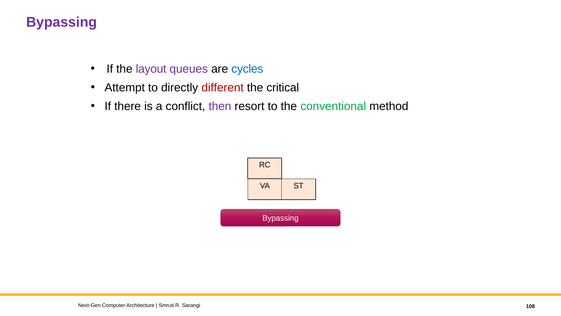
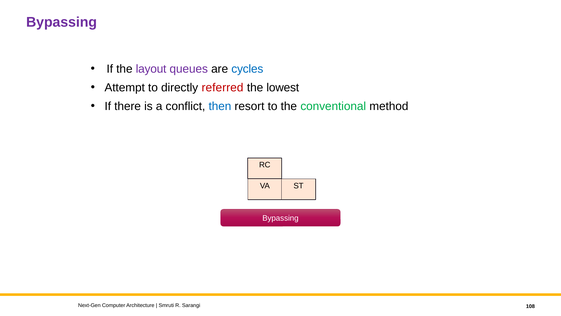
different: different -> referred
critical: critical -> lowest
then colour: purple -> blue
